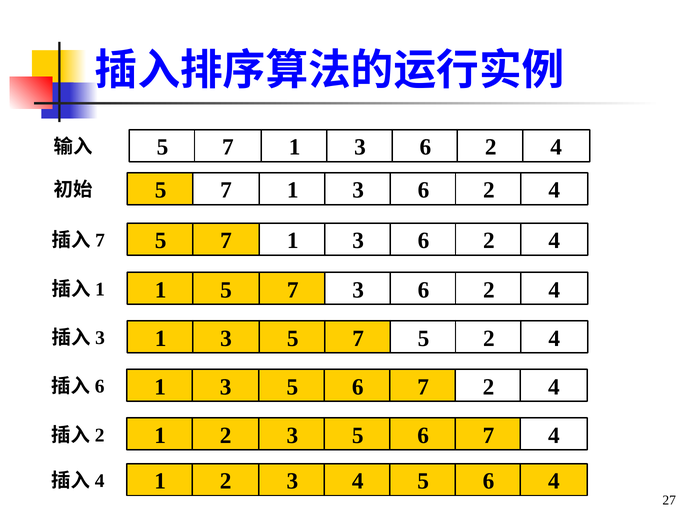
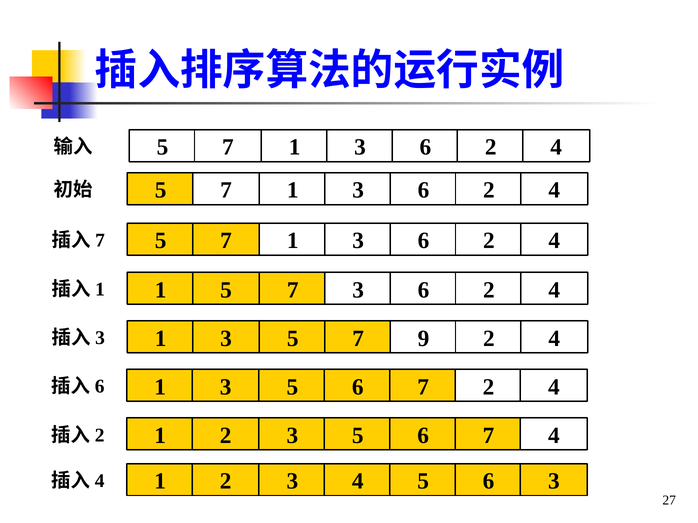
7 5: 5 -> 9
6 4: 4 -> 3
